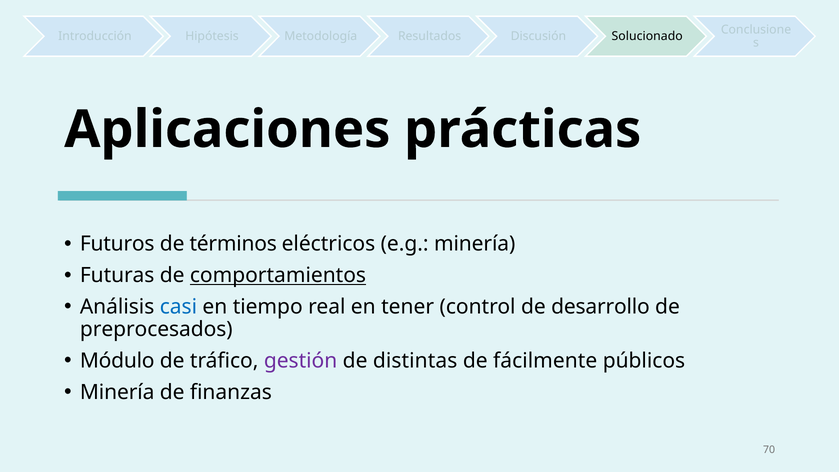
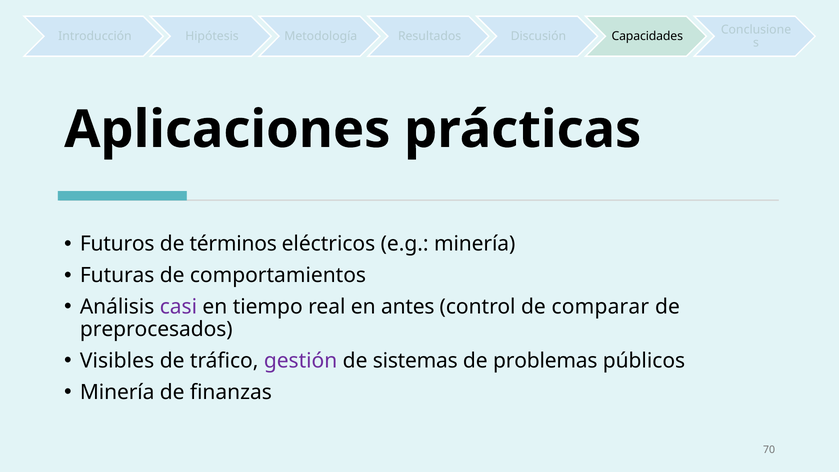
Solucionado: Solucionado -> Capacidades
comportamientos underline: present -> none
casi colour: blue -> purple
tener: tener -> antes
desarrollo: desarrollo -> comparar
Módulo: Módulo -> Visibles
distintas: distintas -> sistemas
fácilmente: fácilmente -> problemas
